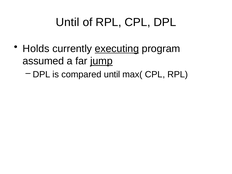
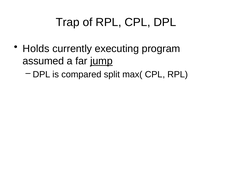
Until at (68, 22): Until -> Trap
executing underline: present -> none
compared until: until -> split
